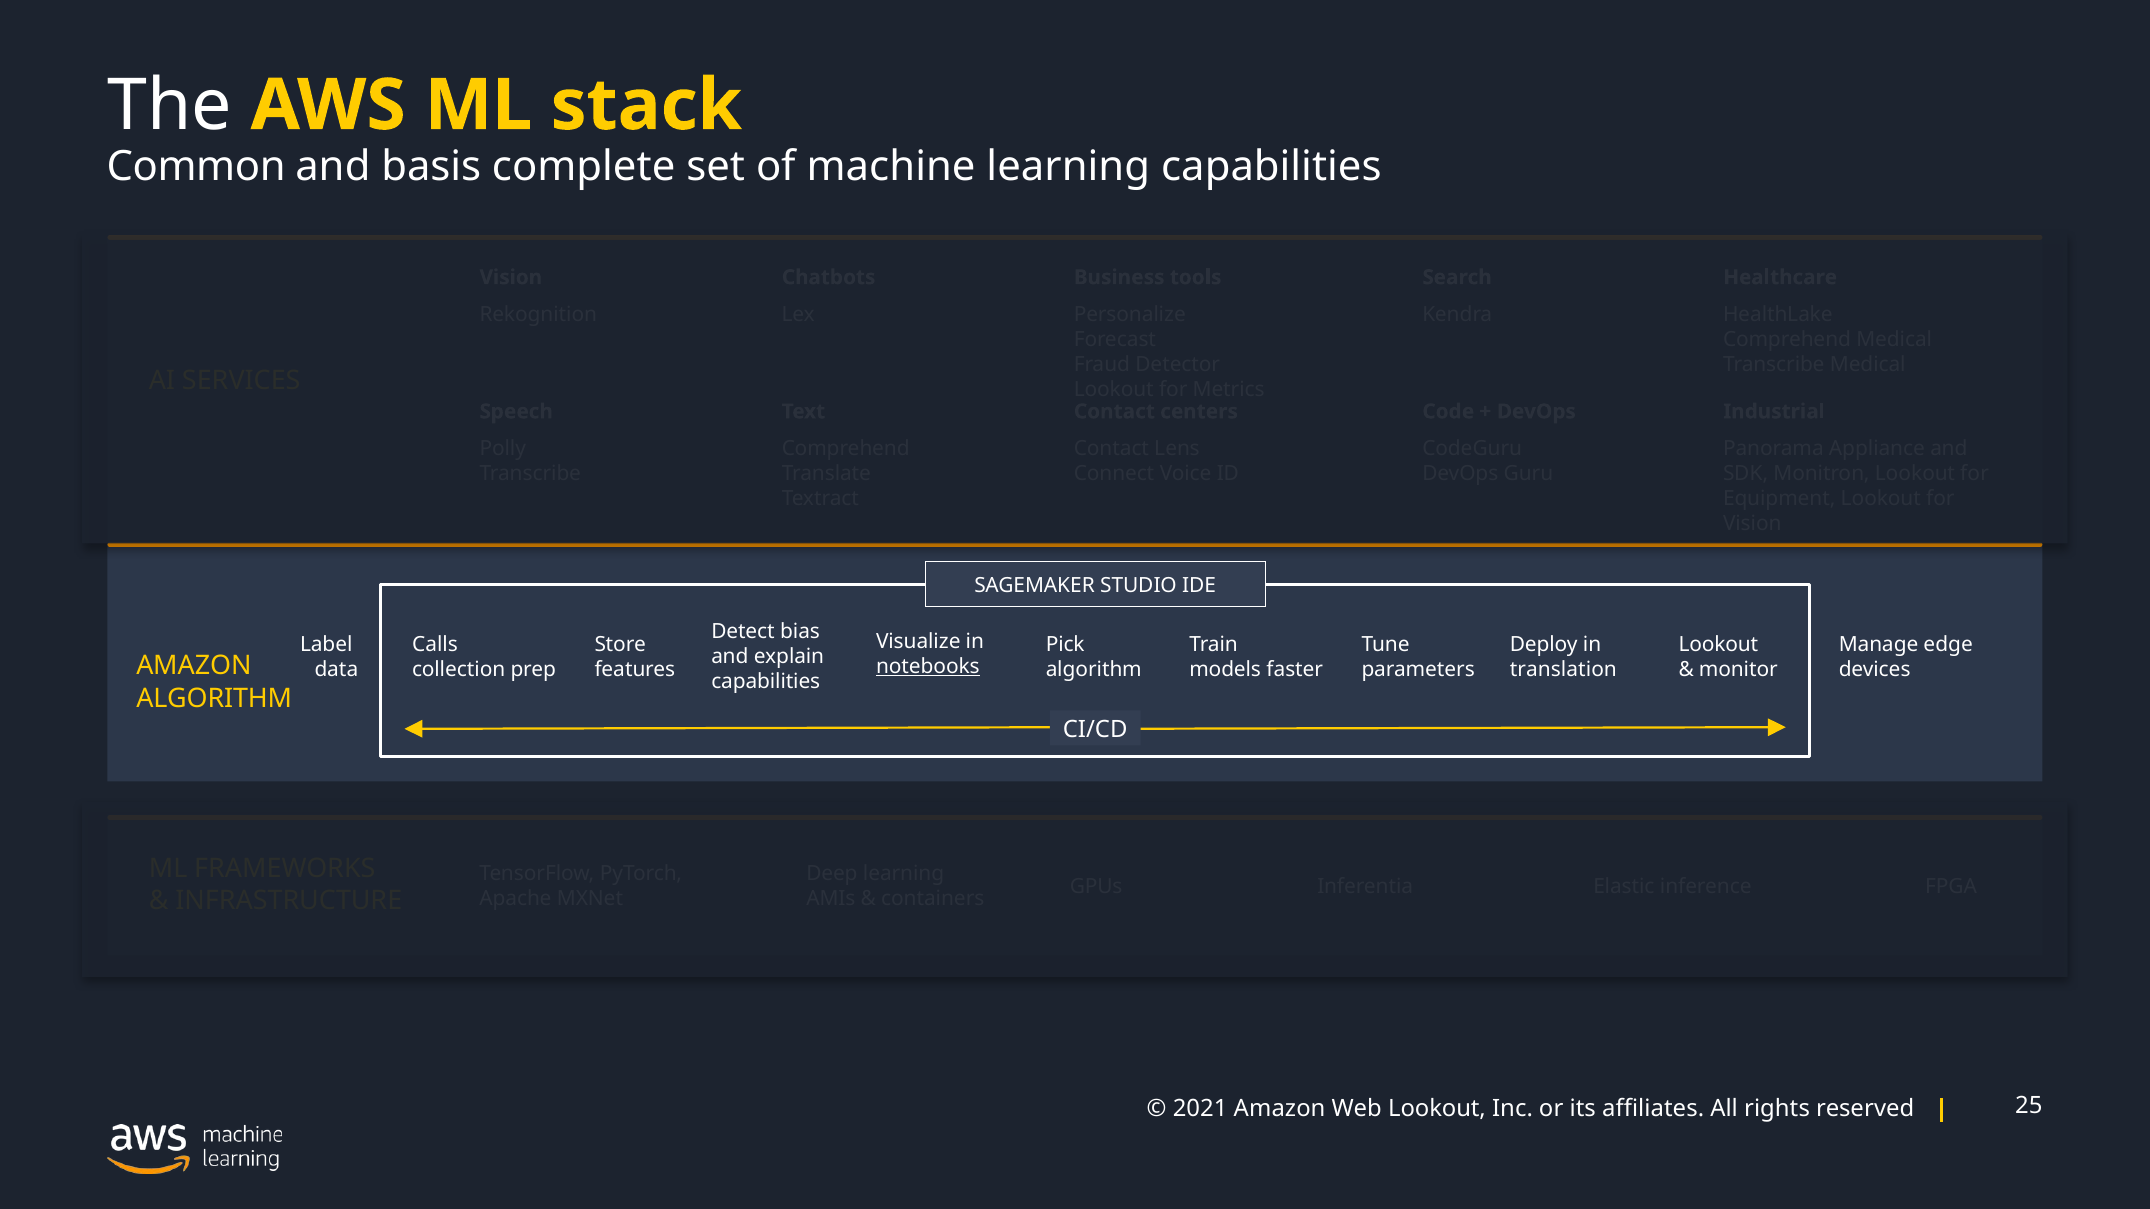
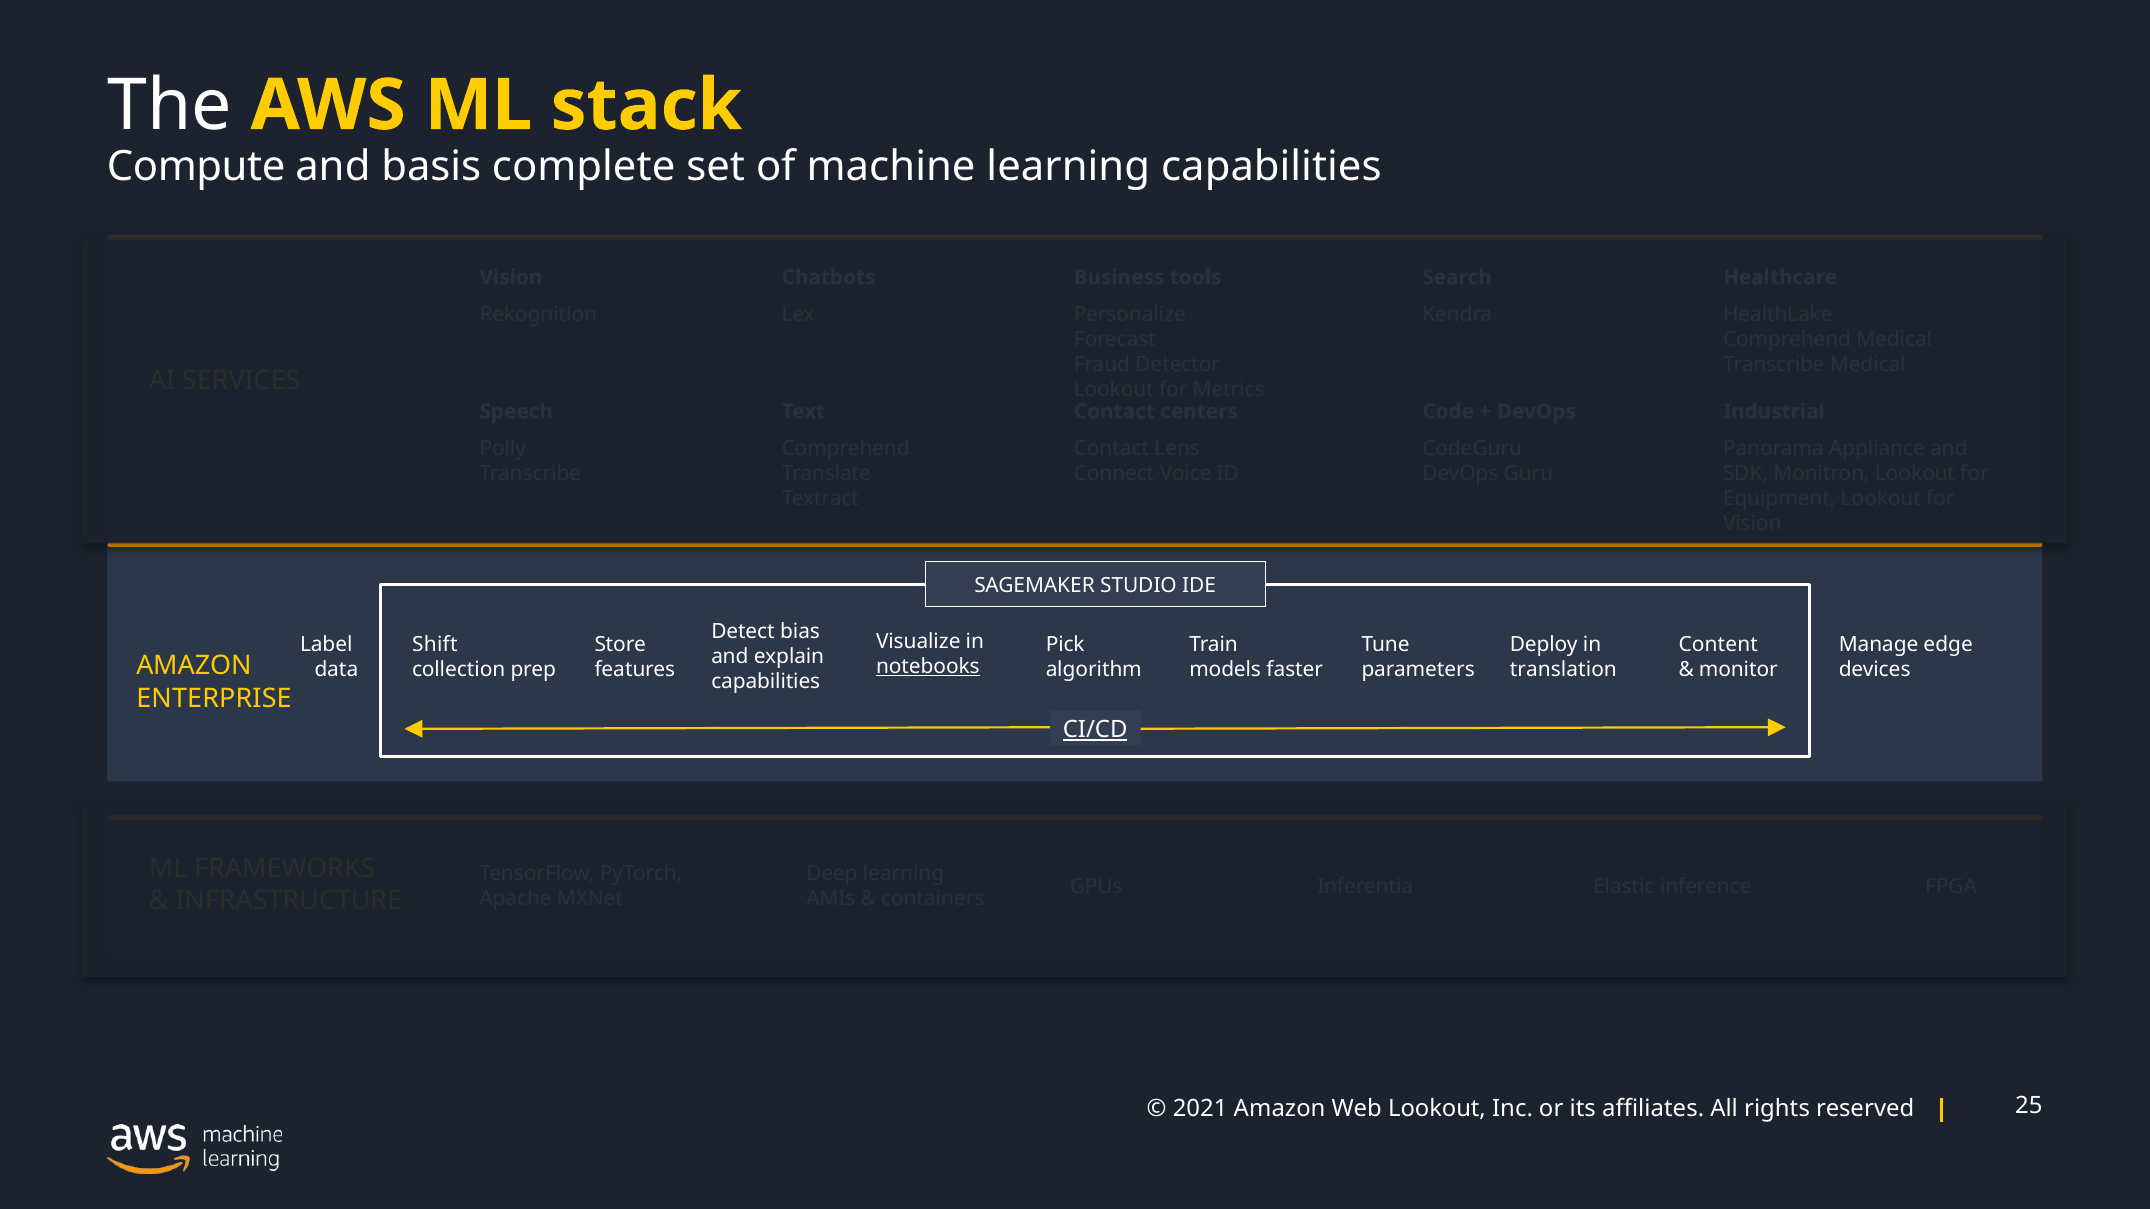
Common: Common -> Compute
Calls: Calls -> Shift
Lookout at (1718, 645): Lookout -> Content
ALGORITHM at (214, 699): ALGORITHM -> ENTERPRISE
CI/CD underline: none -> present
